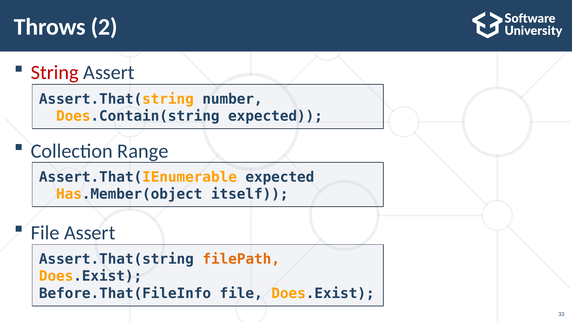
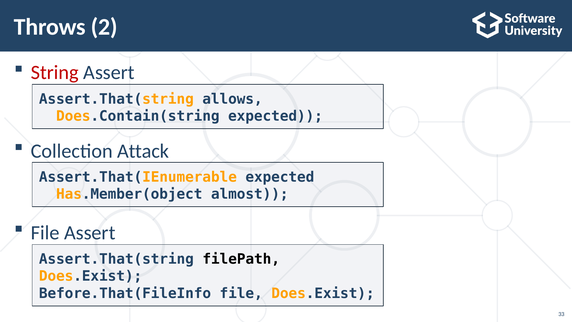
number: number -> allows
Range: Range -> Attack
itself: itself -> almost
filePath colour: orange -> black
